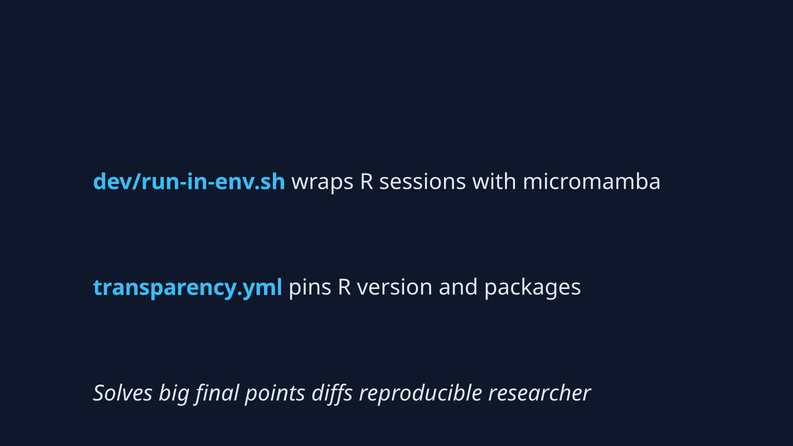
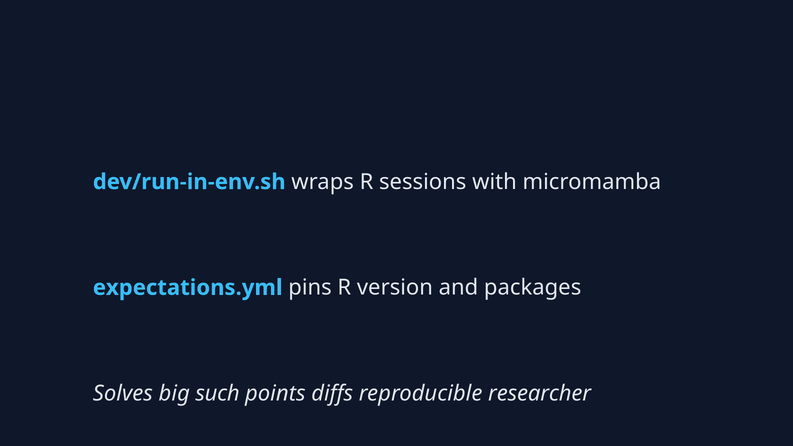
transparency.yml: transparency.yml -> expectations.yml
final: final -> such
